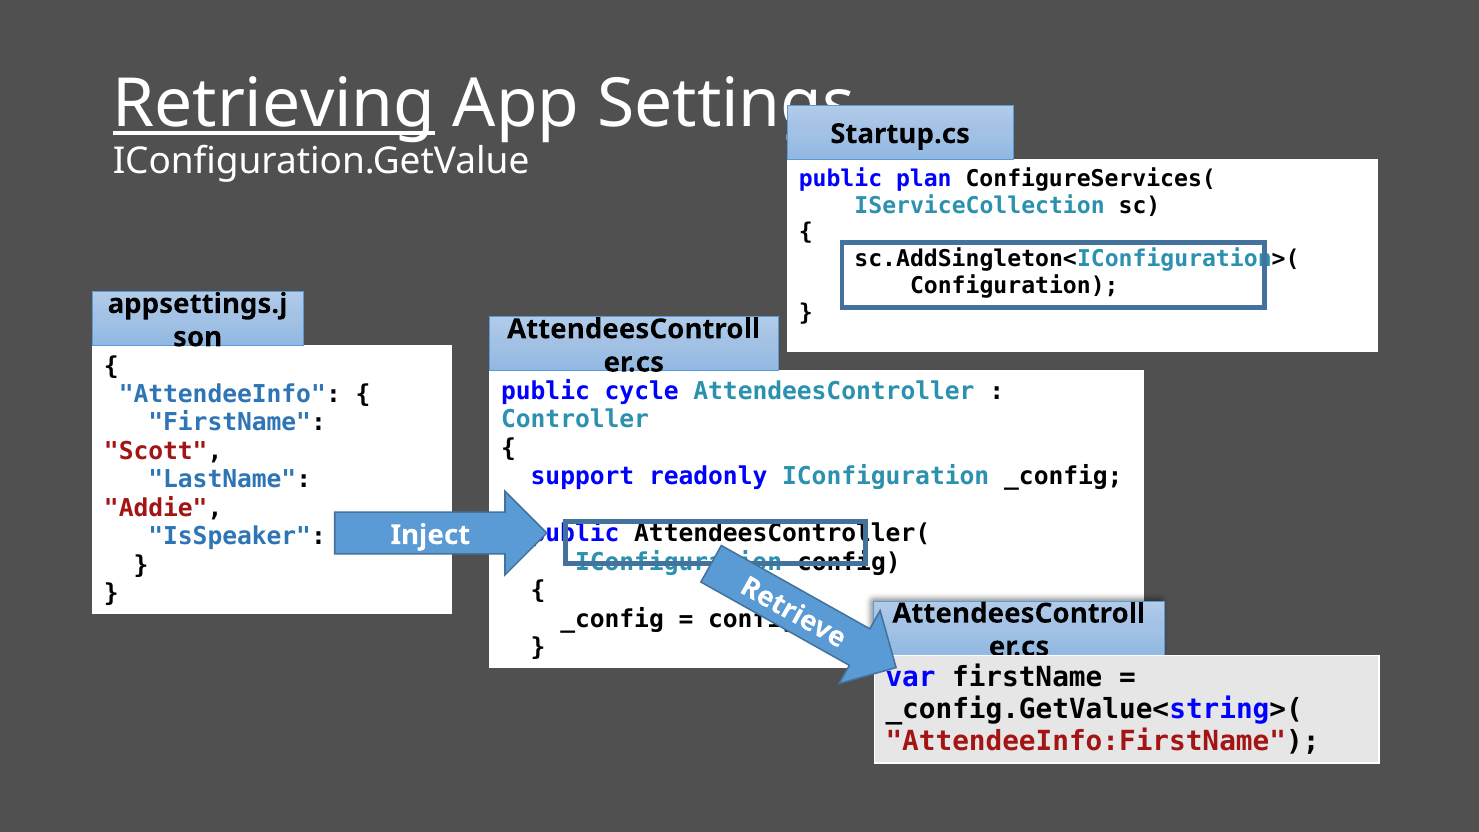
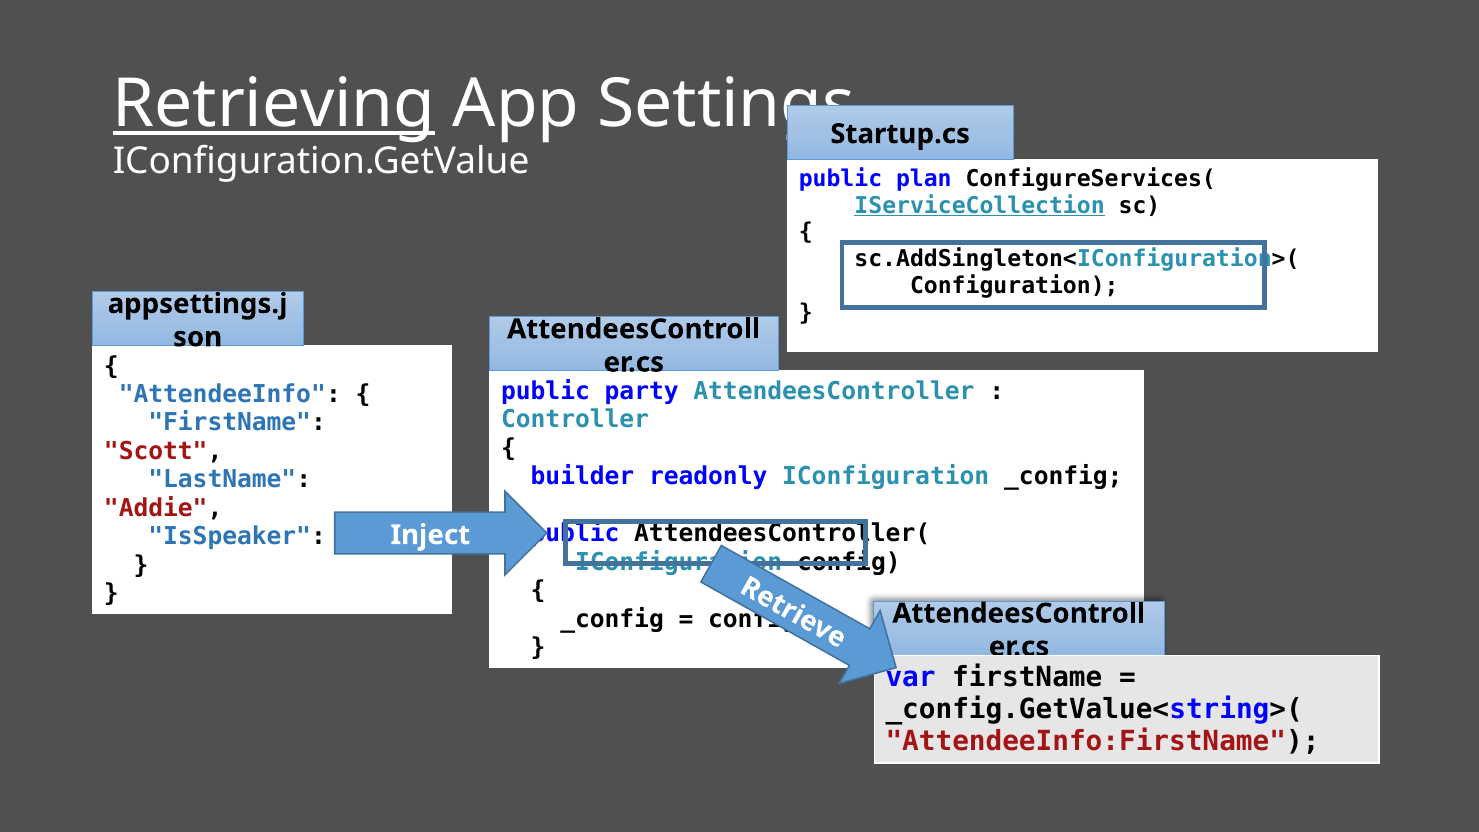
IServiceCollection underline: none -> present
cycle: cycle -> party
support: support -> builder
